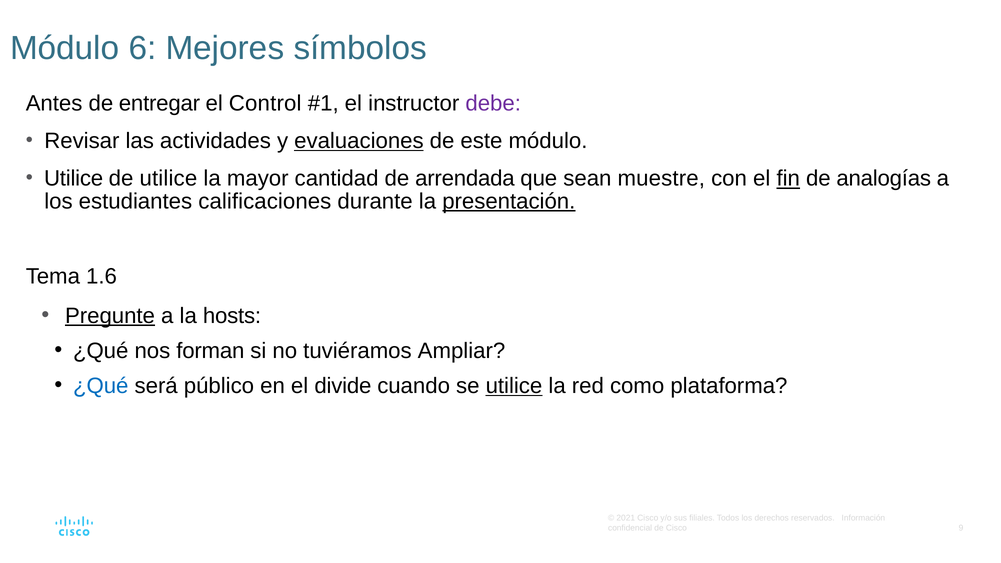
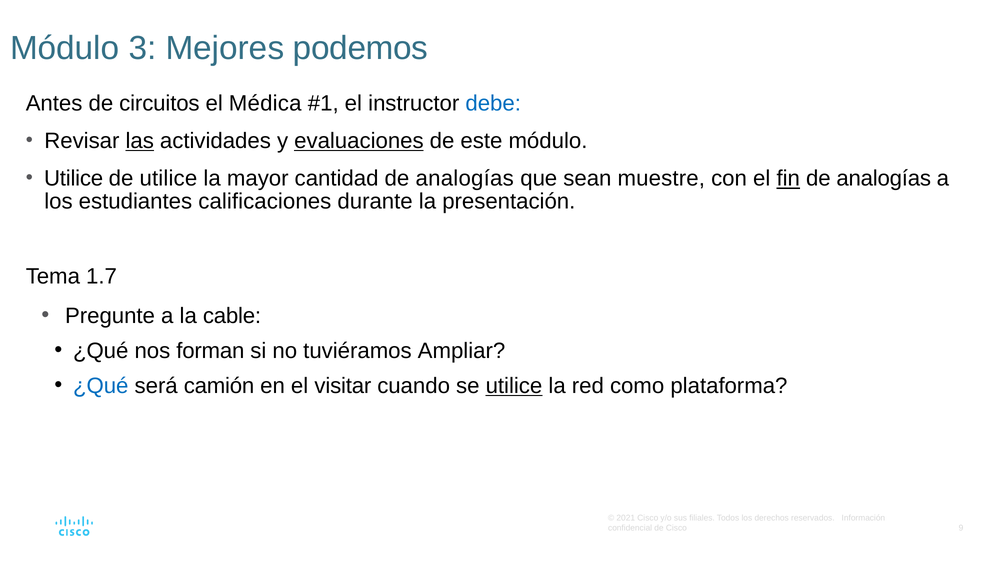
6: 6 -> 3
símbolos: símbolos -> podemos
entregar: entregar -> circuitos
Control: Control -> Médica
debe colour: purple -> blue
las underline: none -> present
cantidad de arrendada: arrendada -> analogías
presentación underline: present -> none
1.6: 1.6 -> 1.7
Pregunte underline: present -> none
hosts: hosts -> cable
público: público -> camión
divide: divide -> visitar
